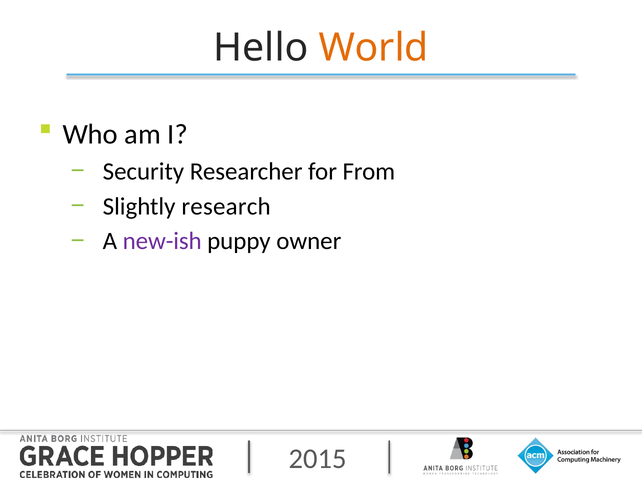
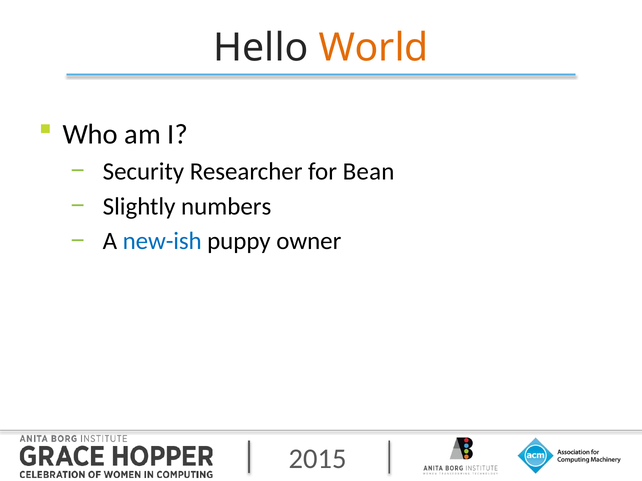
From: From -> Bean
research: research -> numbers
new-ish colour: purple -> blue
